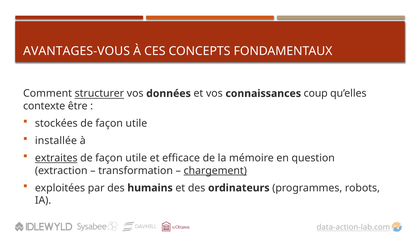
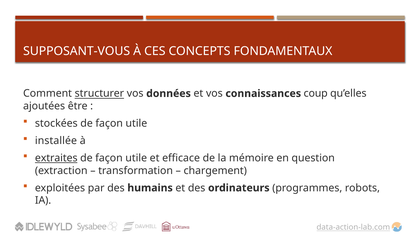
AVANTAGES-VOUS: AVANTAGES-VOUS -> SUPPOSANT-VOUS
contexte: contexte -> ajoutées
chargement underline: present -> none
